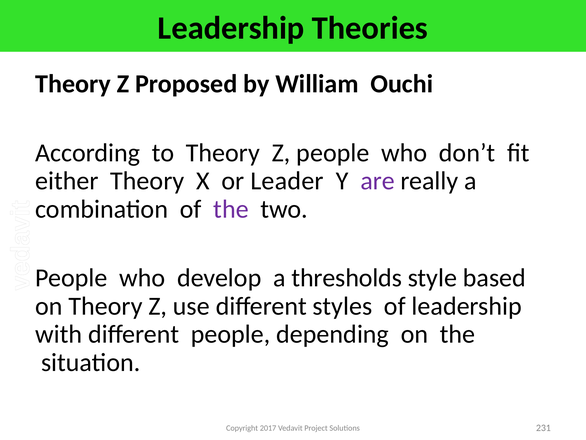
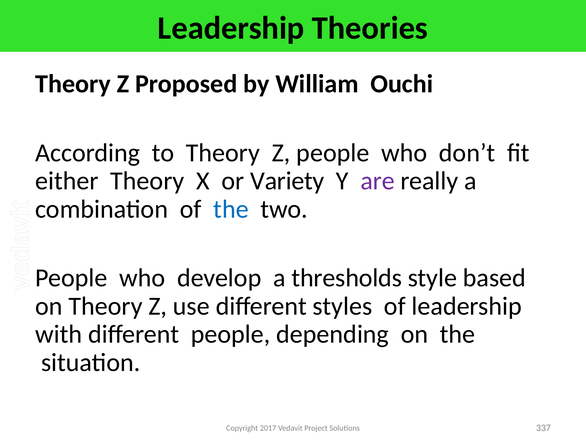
Leader: Leader -> Variety
the at (231, 209) colour: purple -> blue
231: 231 -> 337
